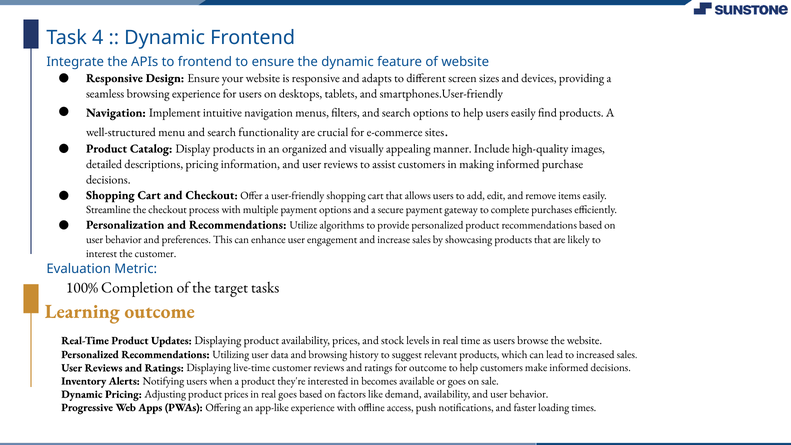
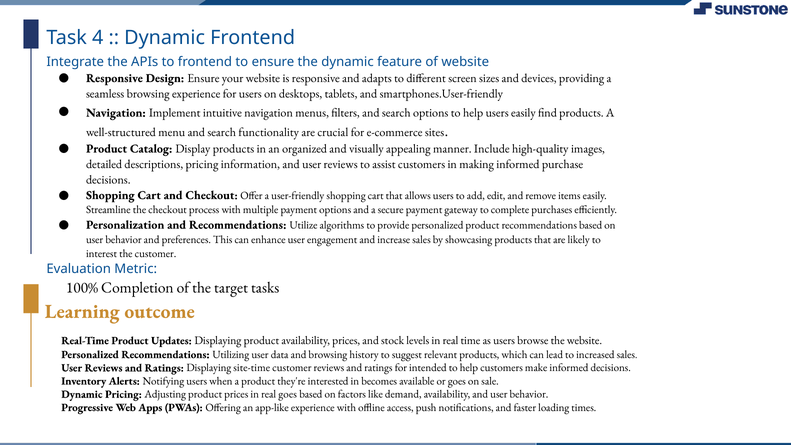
live-time: live-time -> site-time
for outcome: outcome -> intended
